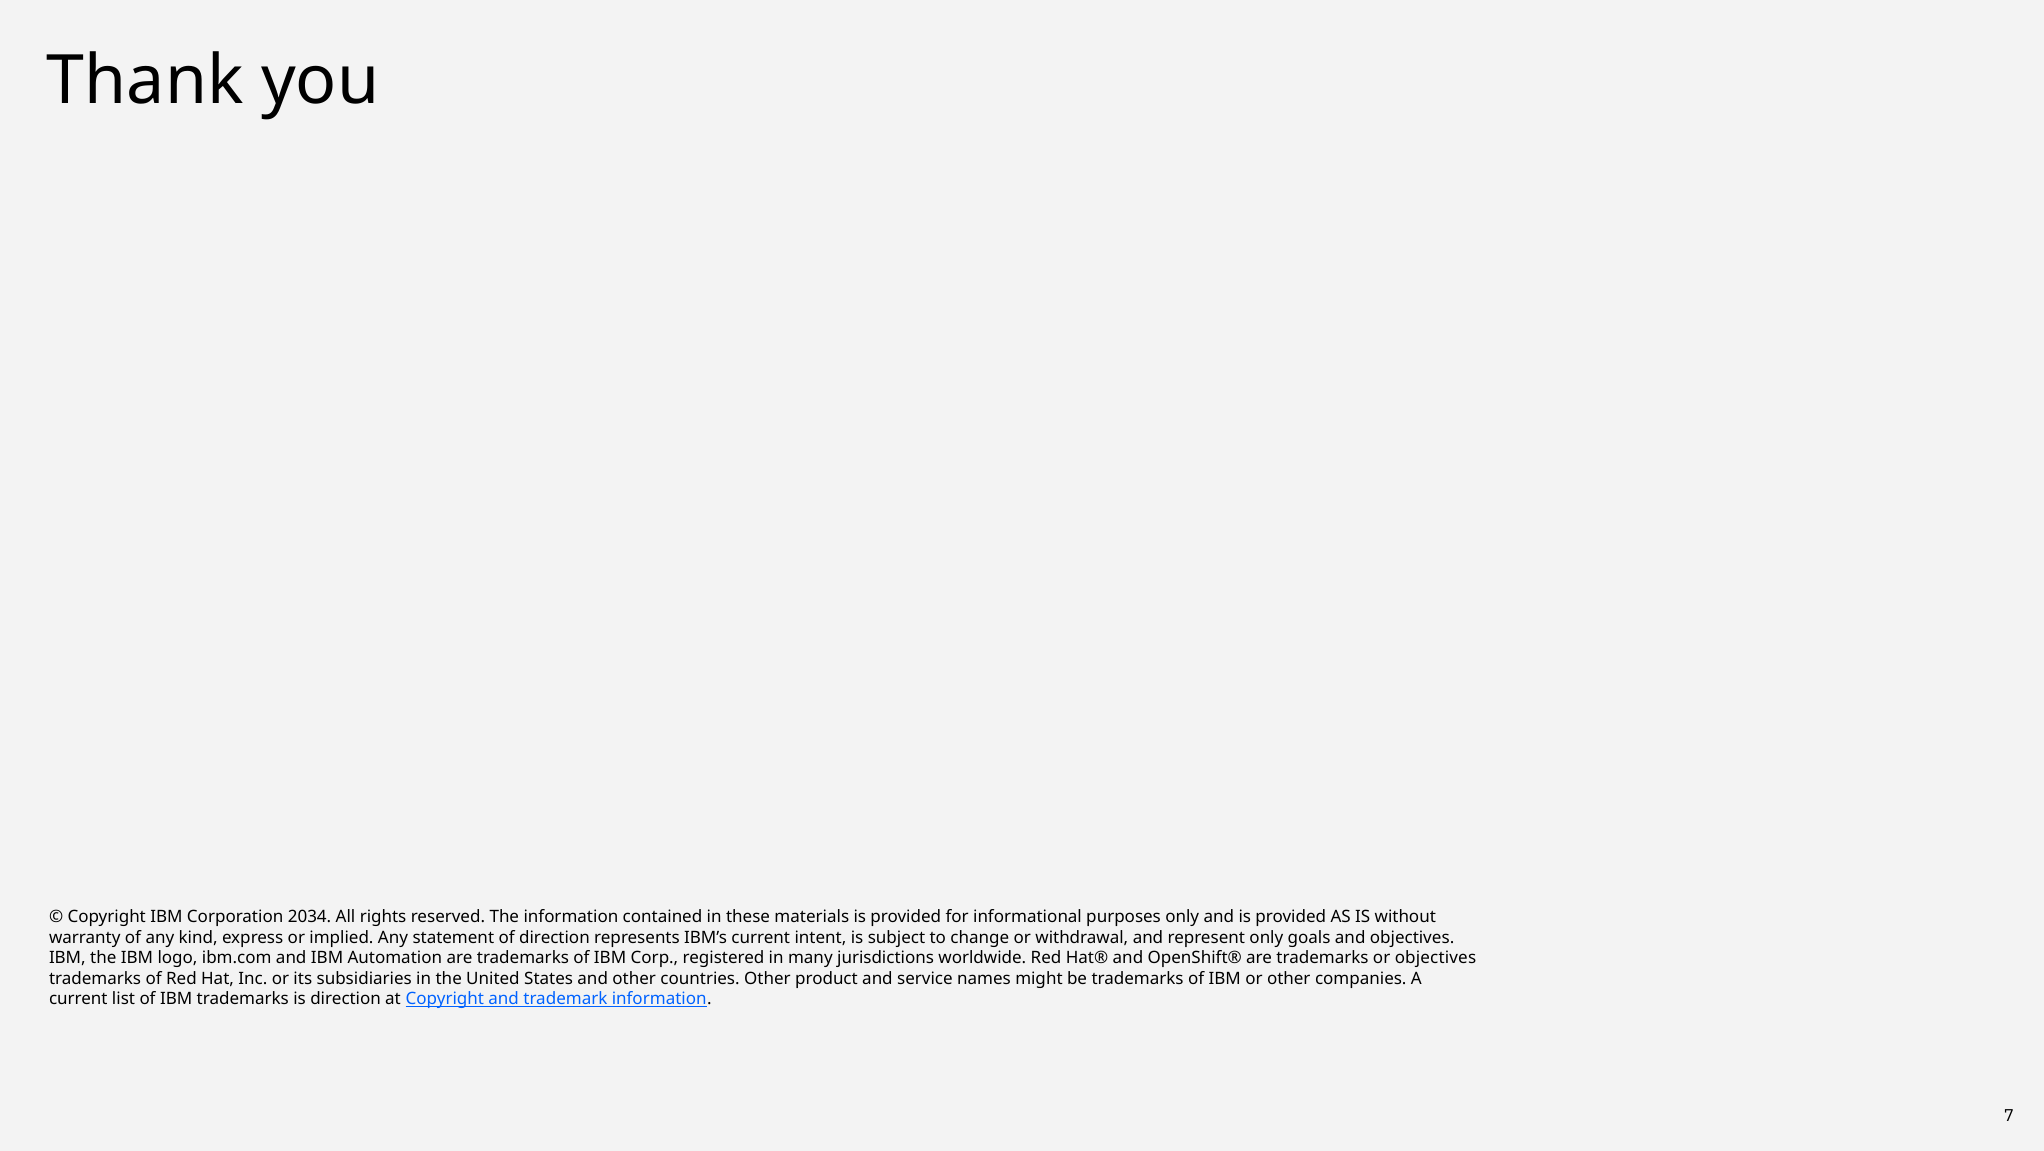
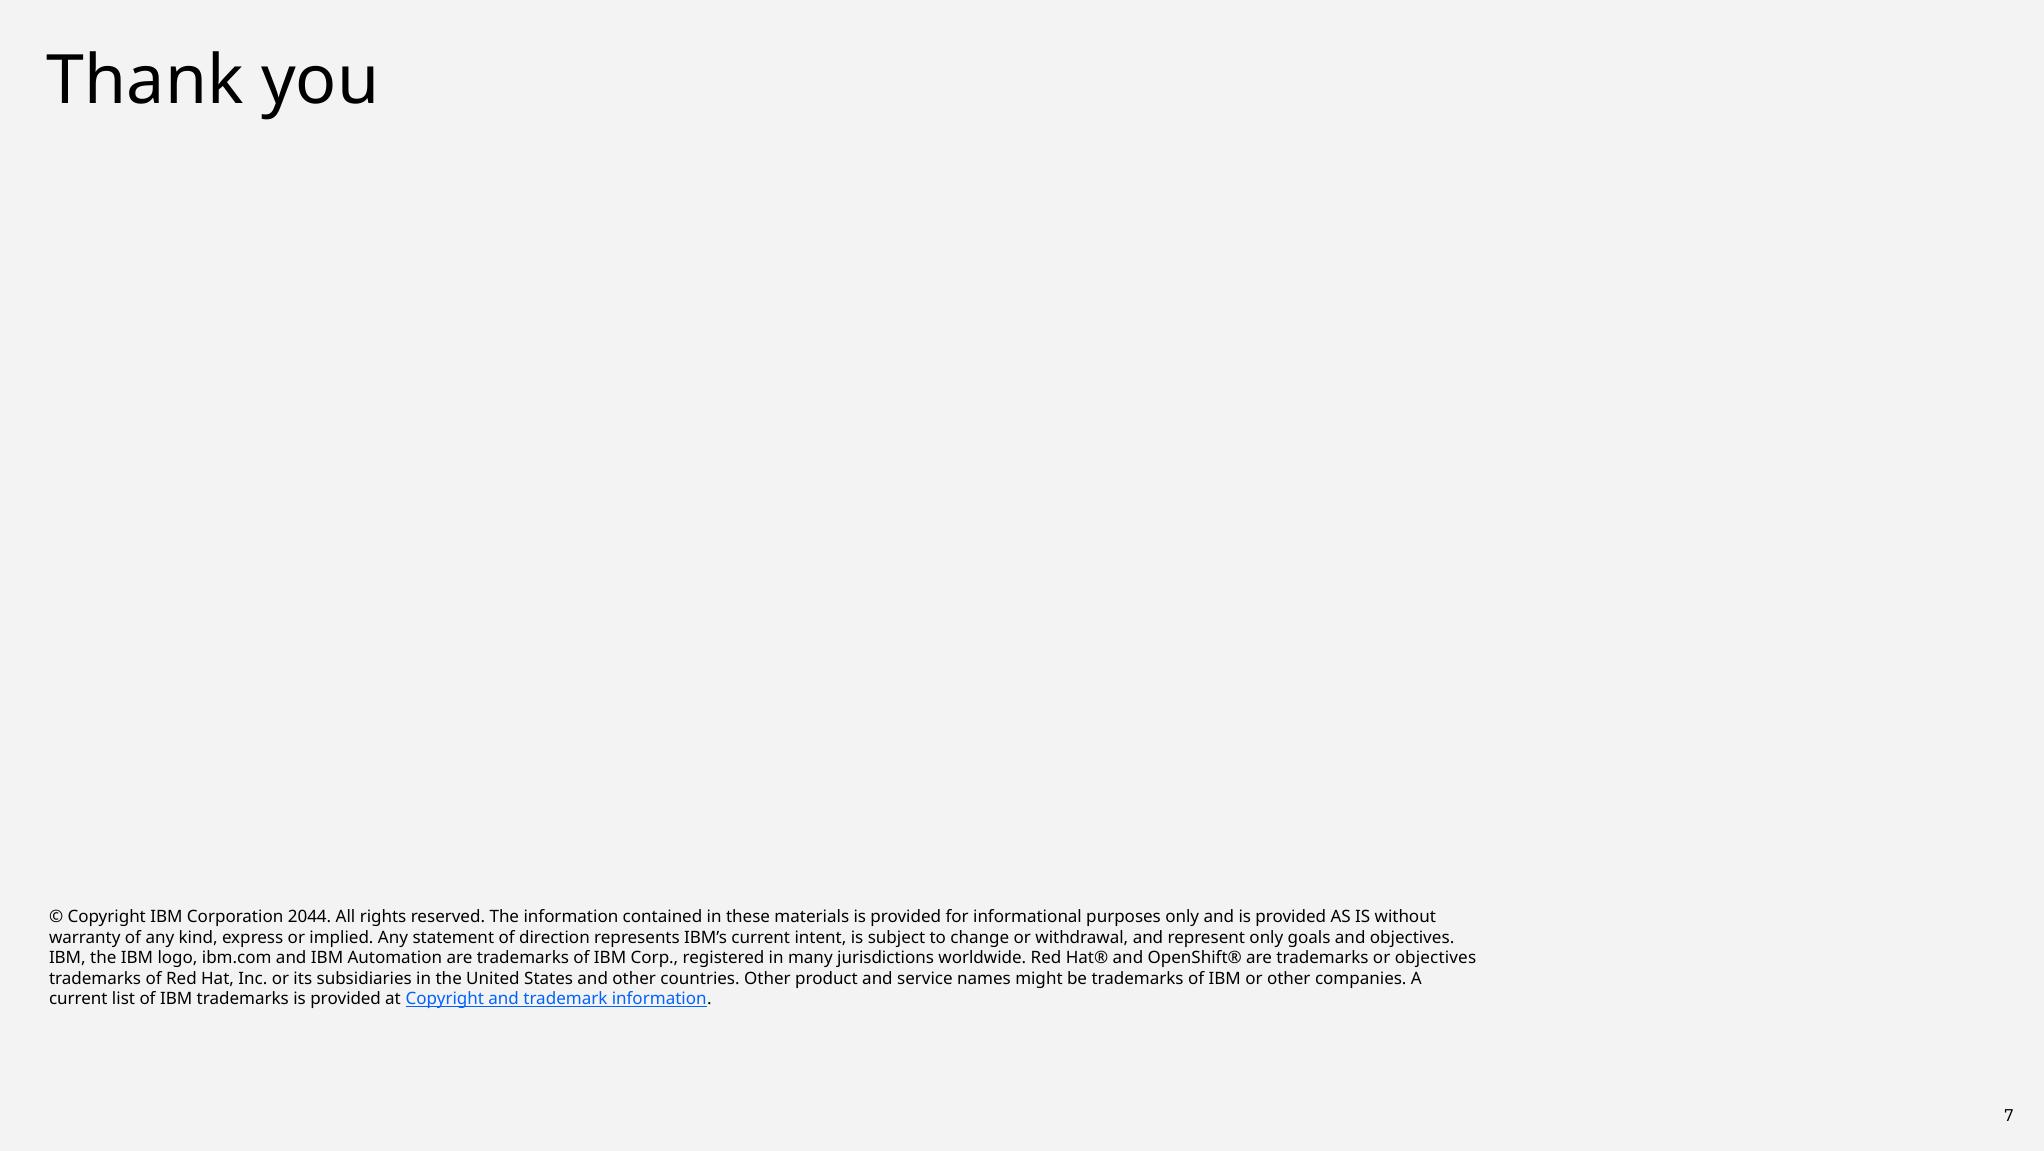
2034: 2034 -> 2044
trademarks is direction: direction -> provided
